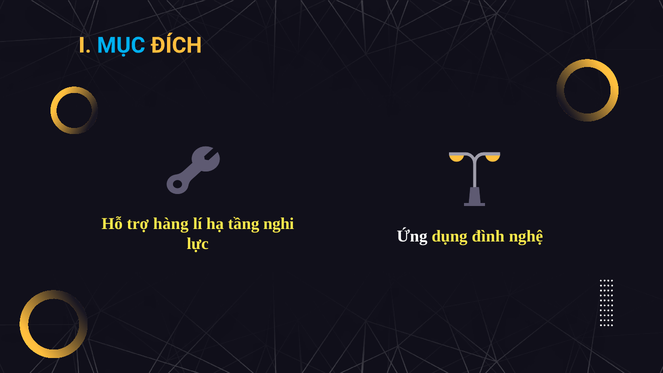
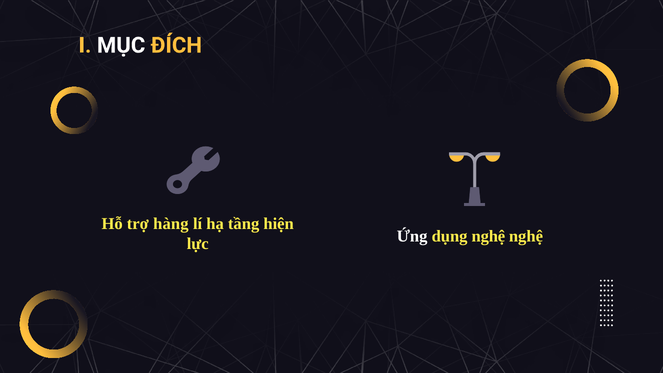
MỤC colour: light blue -> white
nghi: nghi -> hiện
dụng đình: đình -> nghệ
